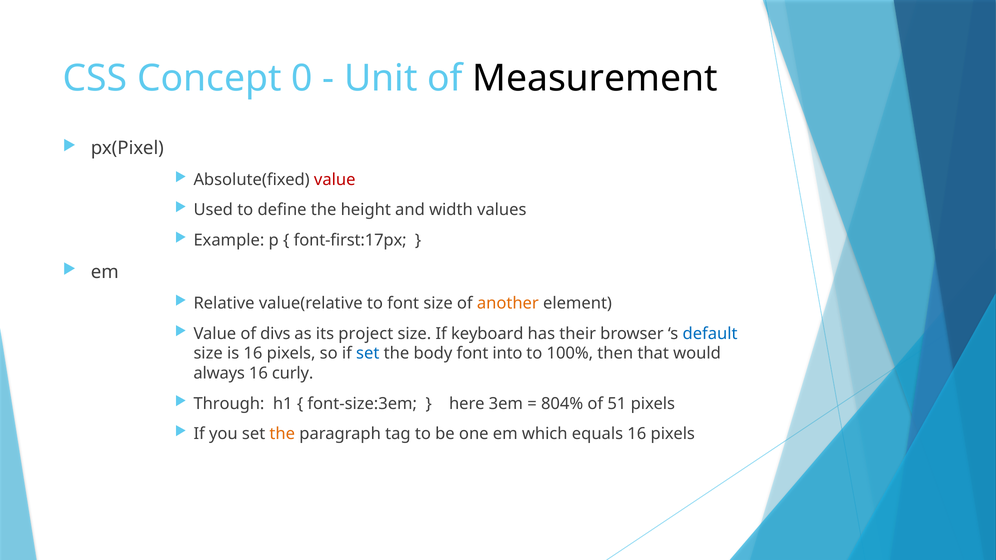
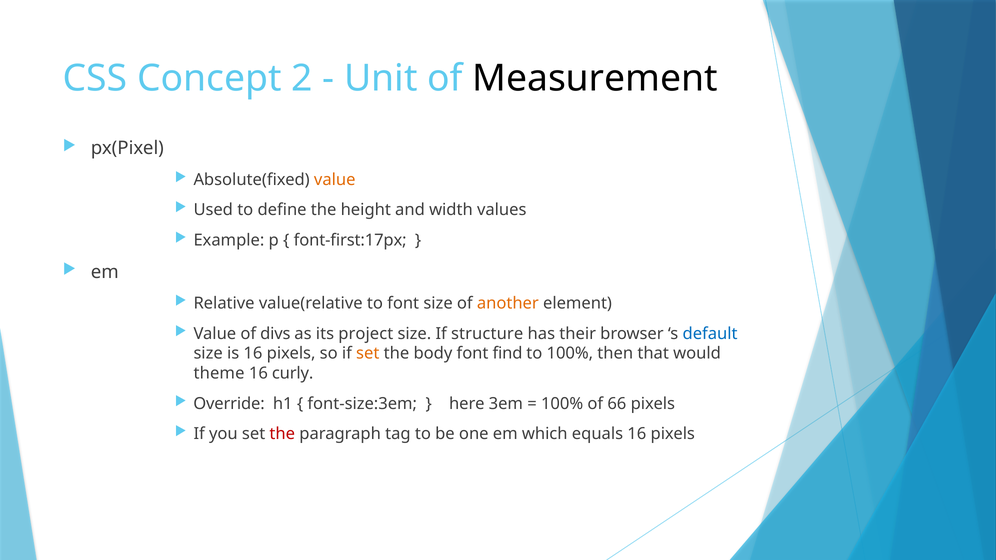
0: 0 -> 2
value at (335, 180) colour: red -> orange
keyboard: keyboard -> structure
set at (368, 354) colour: blue -> orange
into: into -> find
always: always -> theme
Through: Through -> Override
804% at (562, 404): 804% -> 100%
51: 51 -> 66
the at (282, 434) colour: orange -> red
